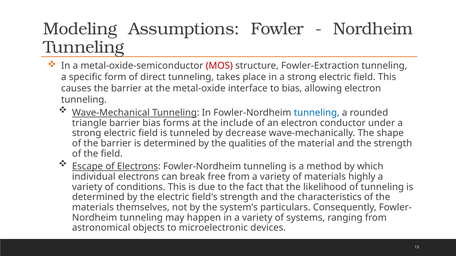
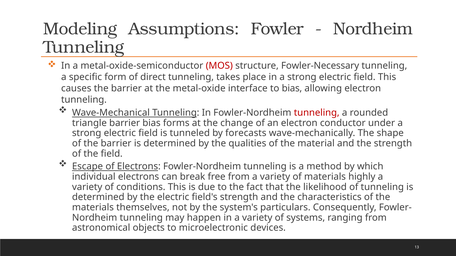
Fowler-Extraction: Fowler-Extraction -> Fowler-Necessary
tunneling at (317, 113) colour: blue -> red
include: include -> change
decrease: decrease -> forecasts
